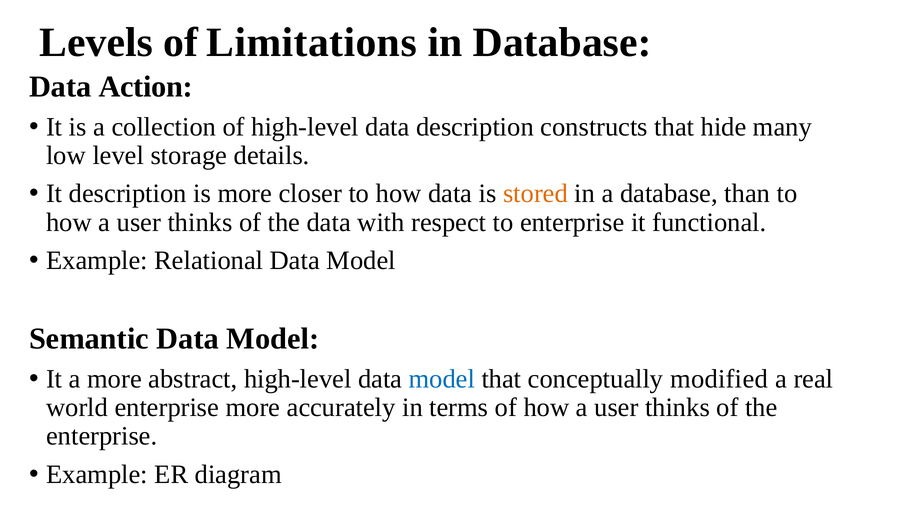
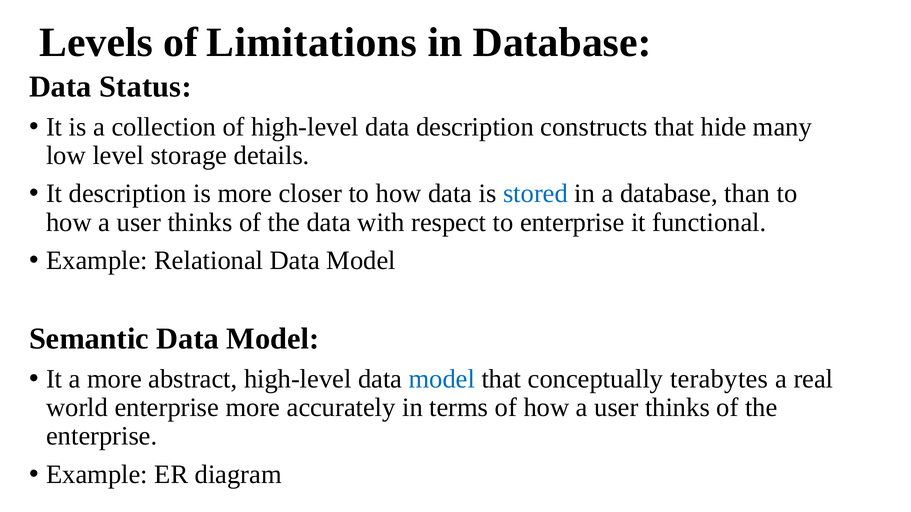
Action: Action -> Status
stored colour: orange -> blue
modified: modified -> terabytes
